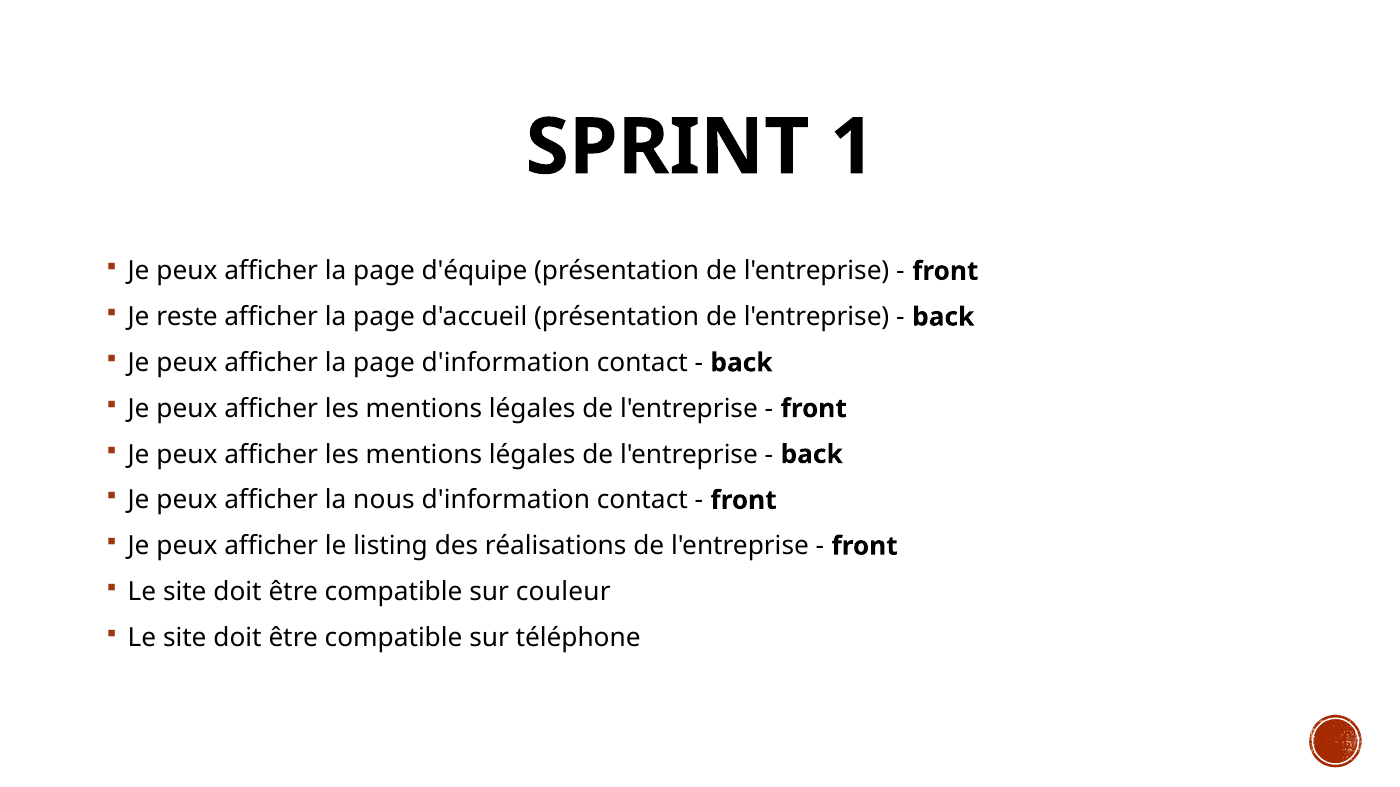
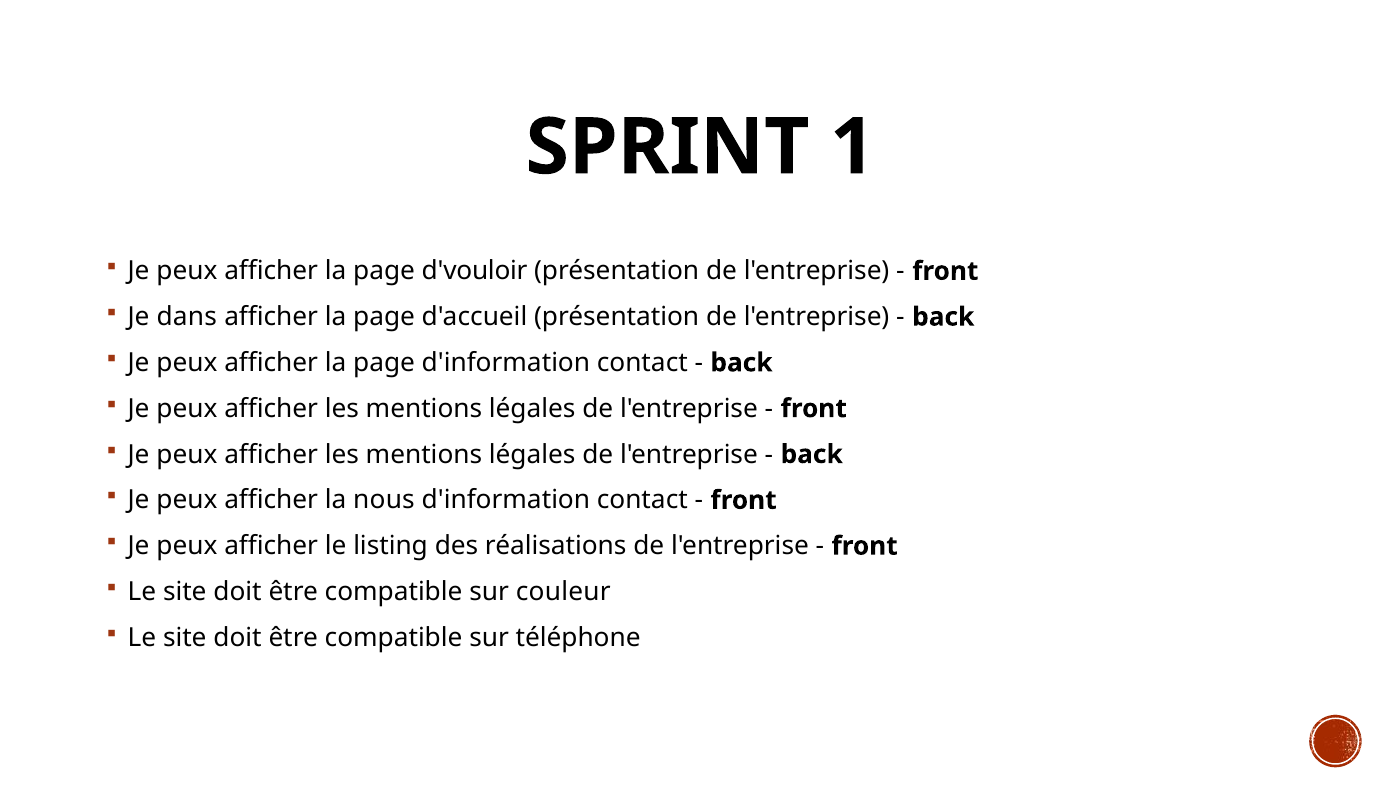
d'équipe: d'équipe -> d'vouloir
reste: reste -> dans
